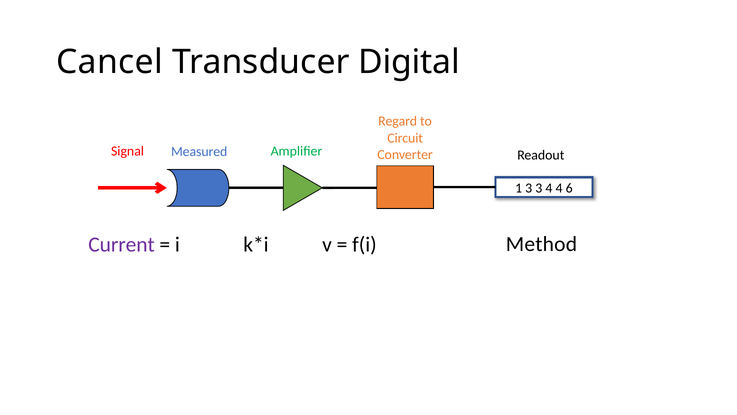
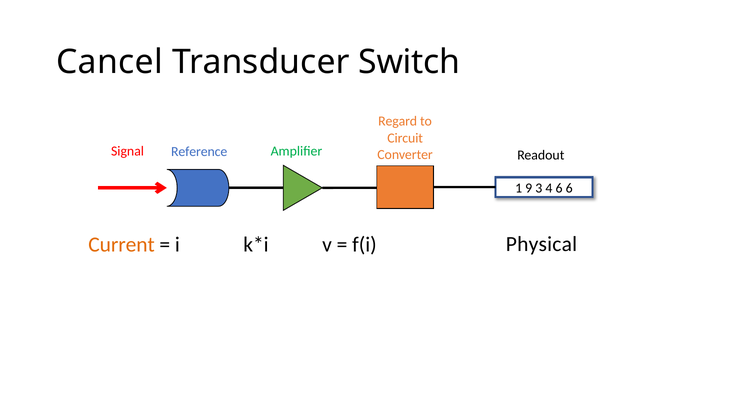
Digital: Digital -> Switch
Measured: Measured -> Reference
1 3: 3 -> 9
4 4: 4 -> 6
Current colour: purple -> orange
Method: Method -> Physical
